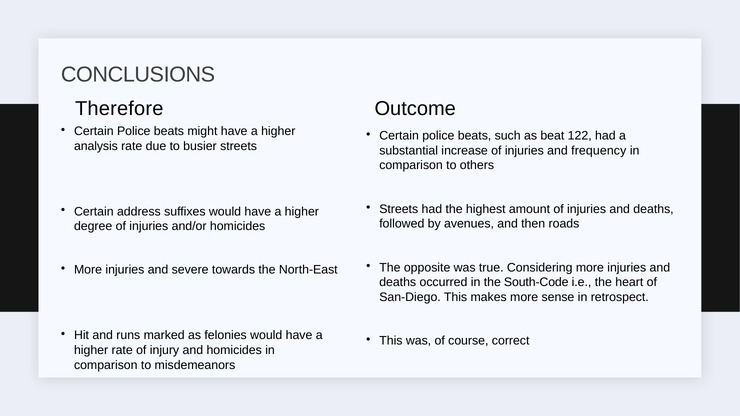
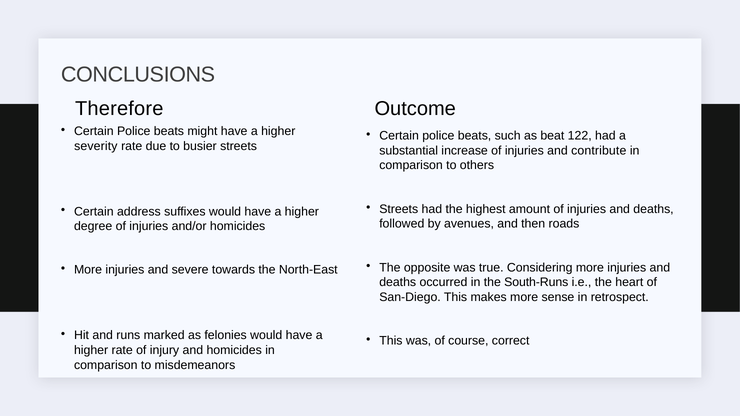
analysis: analysis -> severity
frequency: frequency -> contribute
South-Code: South-Code -> South-Runs
